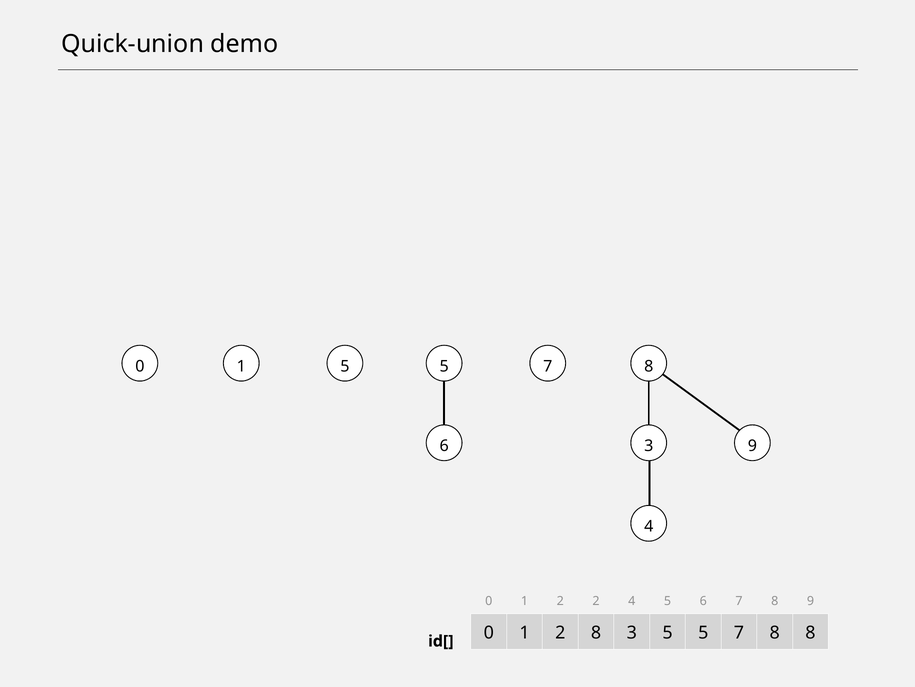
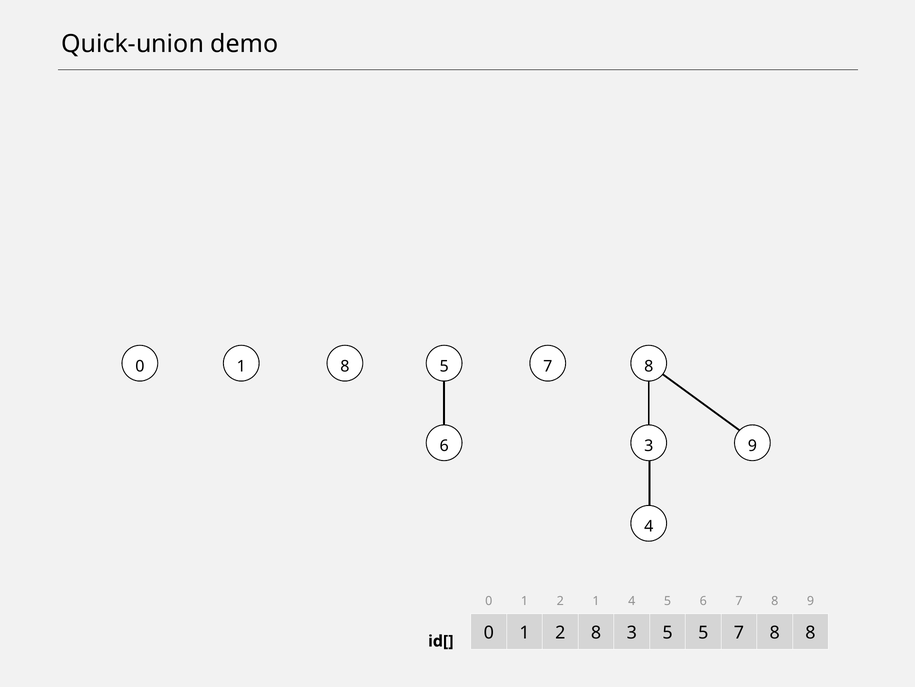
1 5: 5 -> 8
2 2: 2 -> 1
